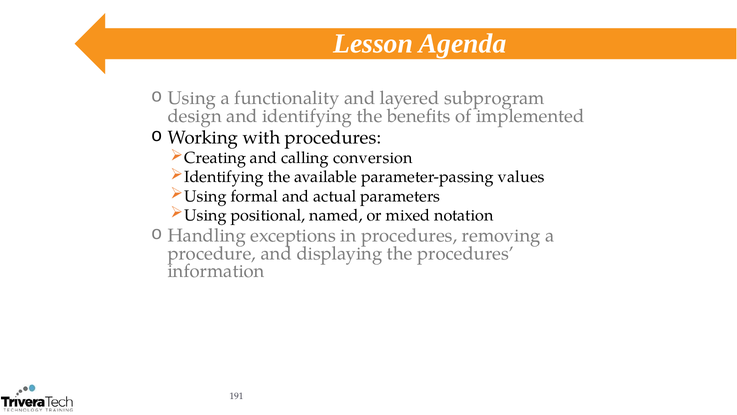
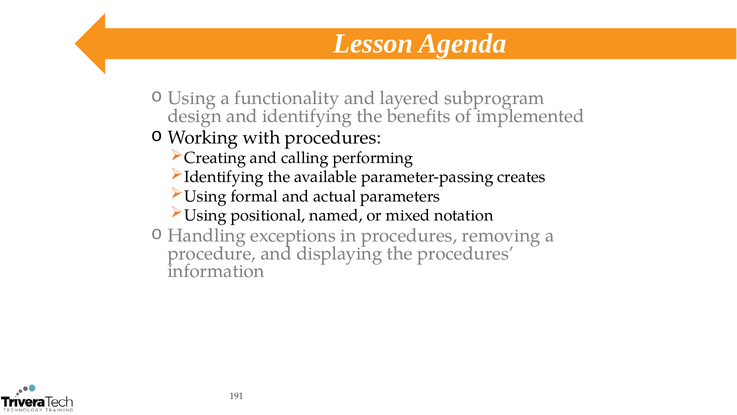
conversion: conversion -> performing
values: values -> creates
